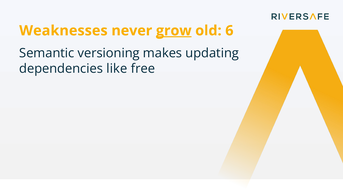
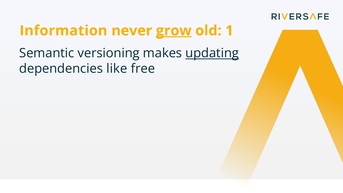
Weaknesses: Weaknesses -> Information
6: 6 -> 1
updating underline: none -> present
